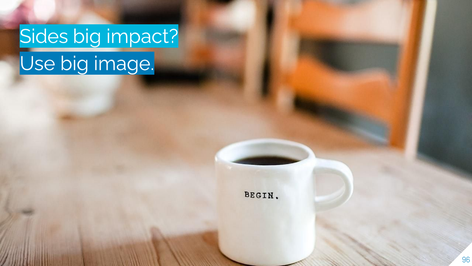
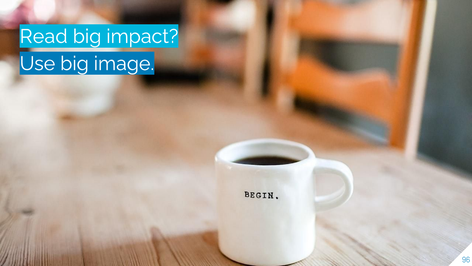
Sides: Sides -> Read
